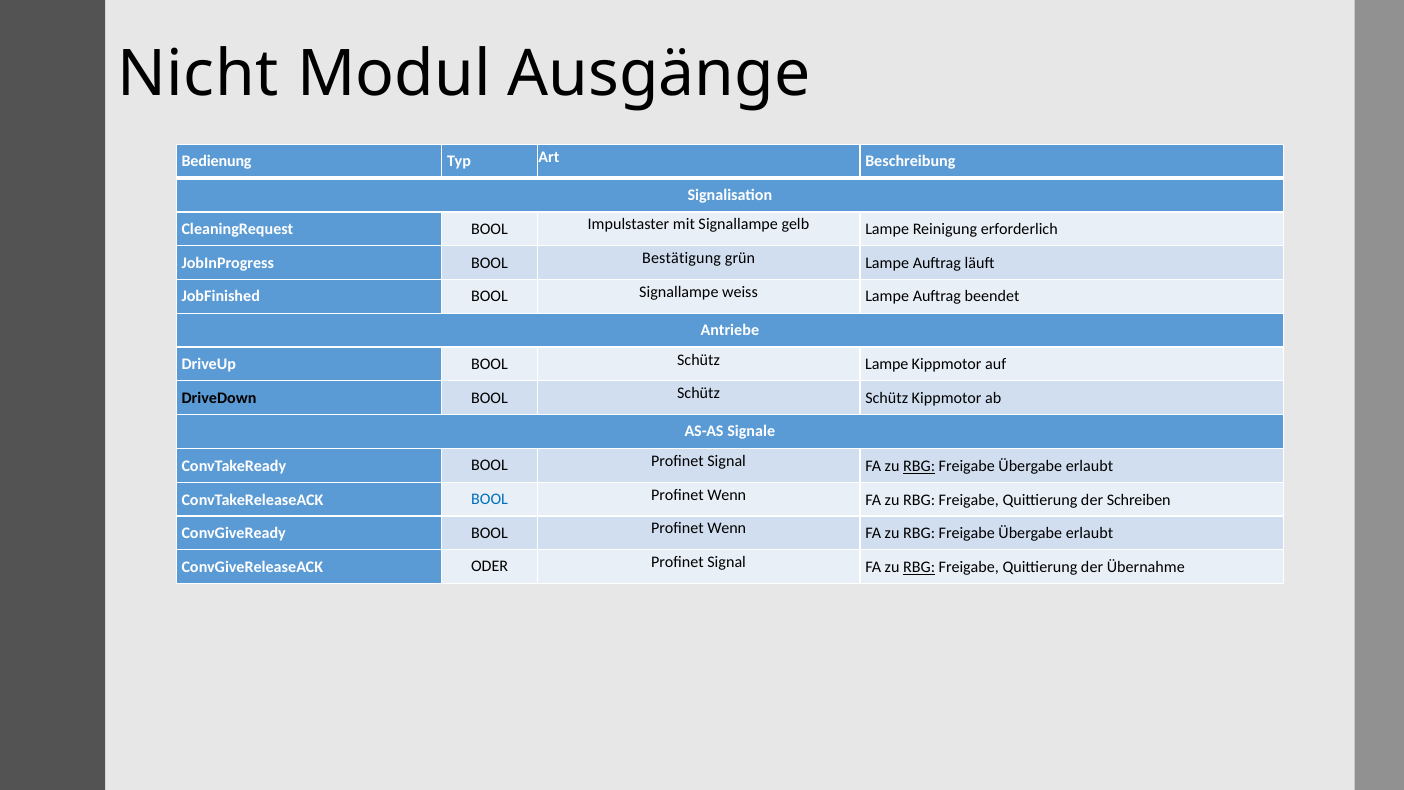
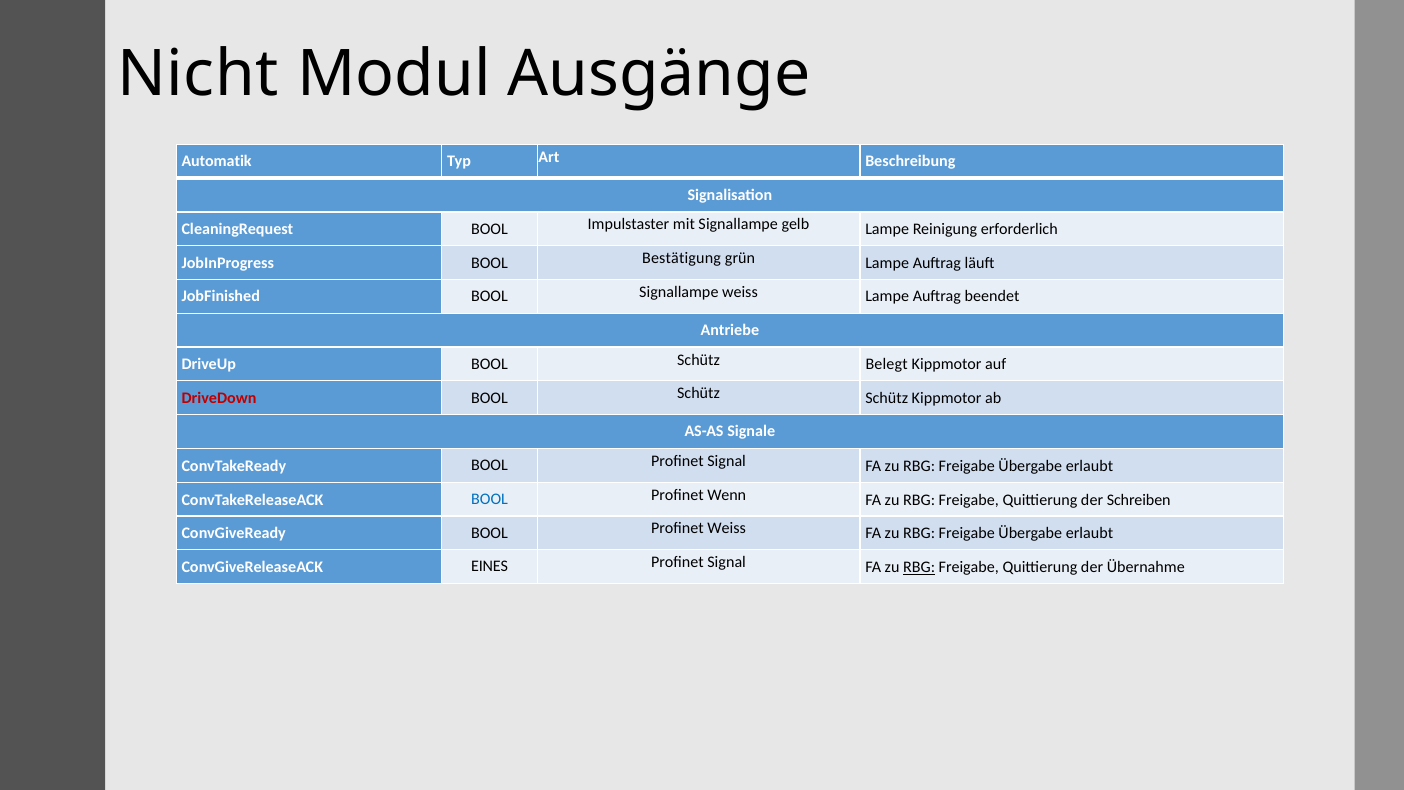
Bedienung: Bedienung -> Automatik
Schütz Lampe: Lampe -> Belegt
DriveDown colour: black -> red
RBG at (919, 466) underline: present -> none
ConvGiveReady BOOL Profinet Wenn: Wenn -> Weiss
ODER: ODER -> EINES
